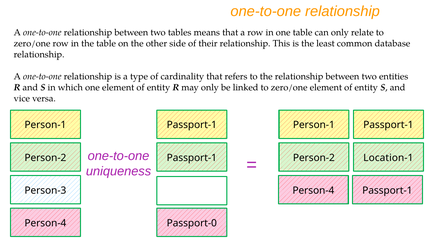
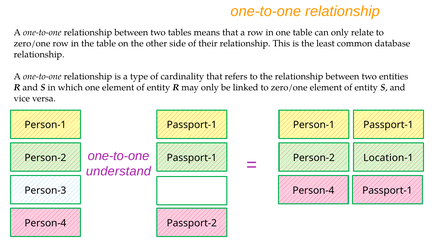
uniqueness: uniqueness -> understand
Passport-0: Passport-0 -> Passport-2
